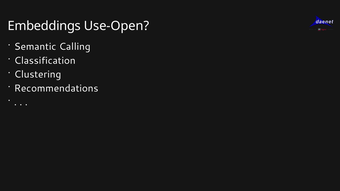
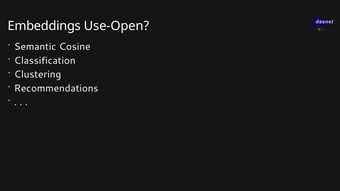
Calling: Calling -> Cosine
